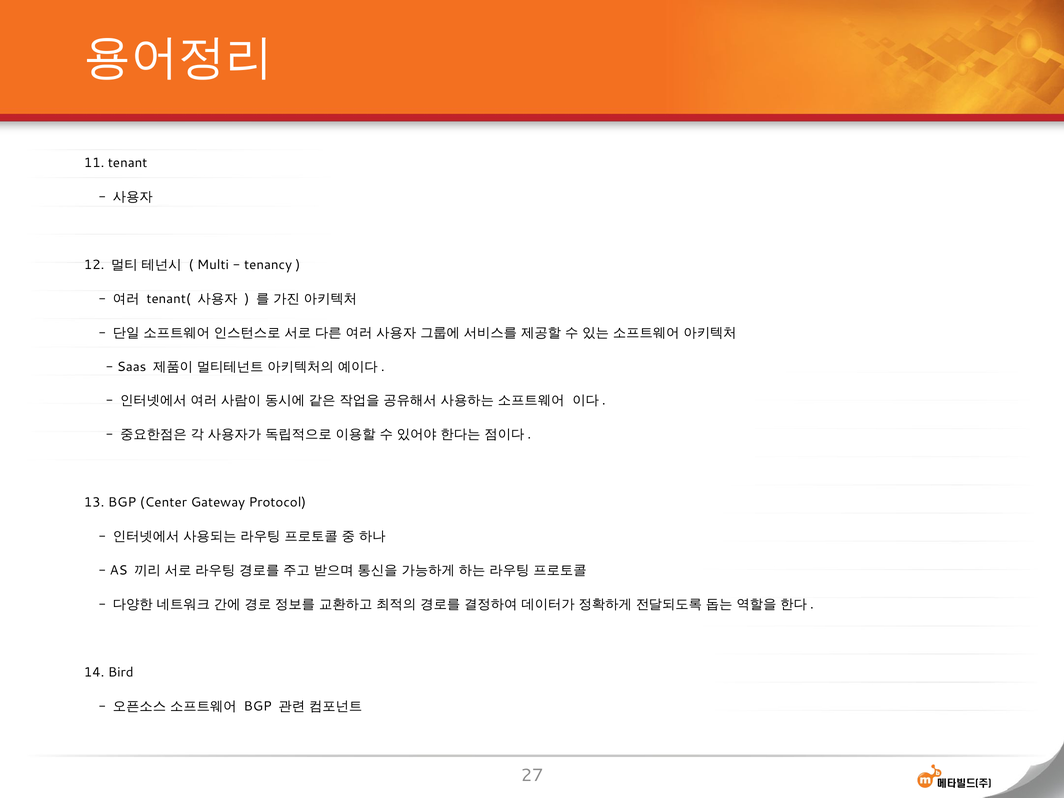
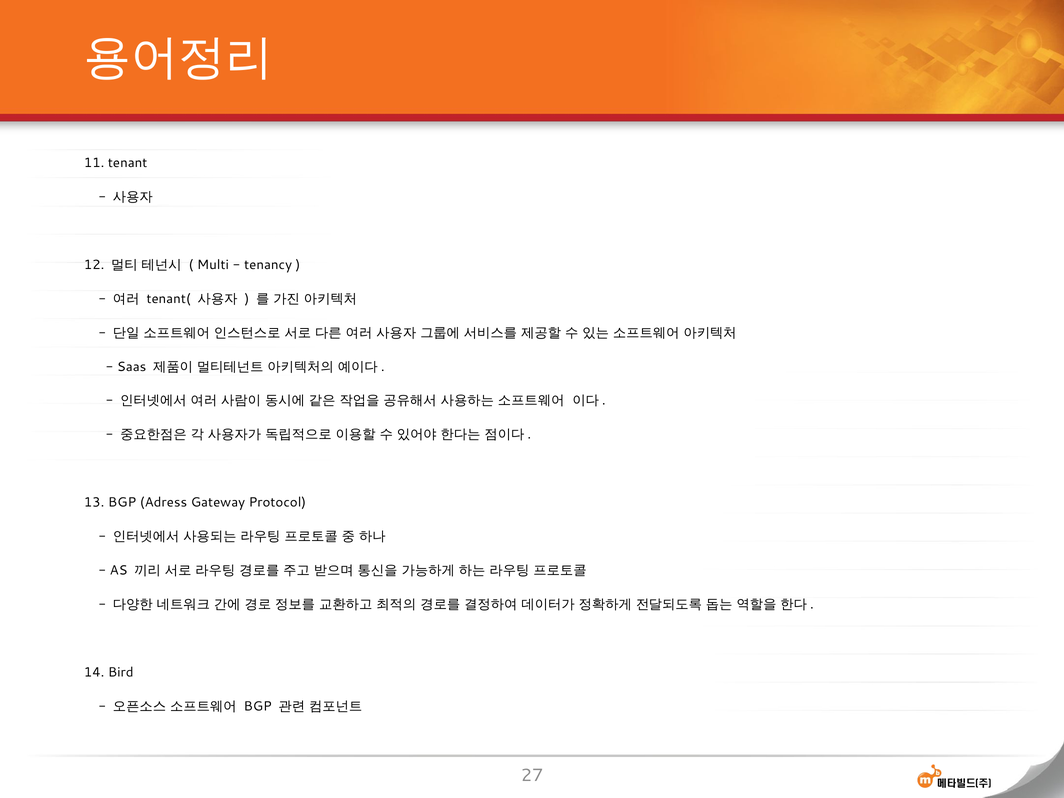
Center: Center -> Adress
